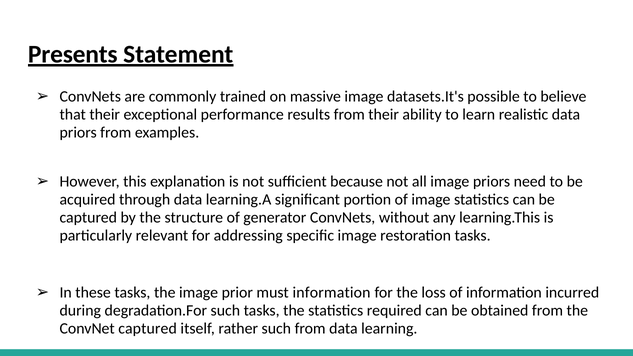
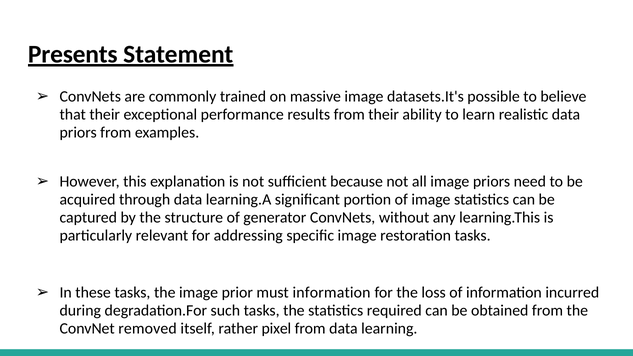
ConvNet captured: captured -> removed
rather such: such -> pixel
